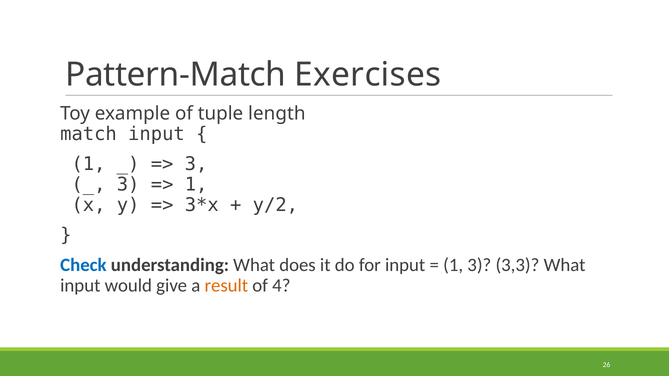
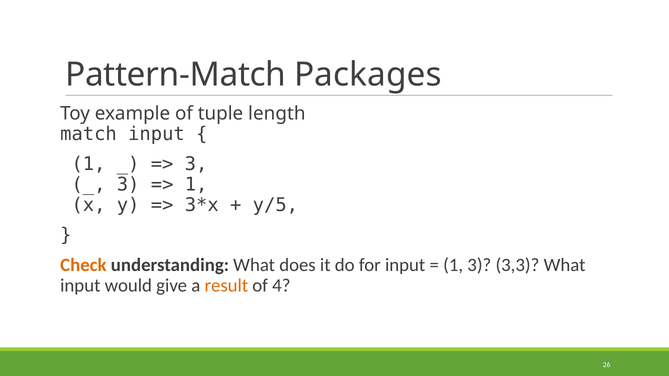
Exercises: Exercises -> Packages
y/2: y/2 -> y/5
Check colour: blue -> orange
